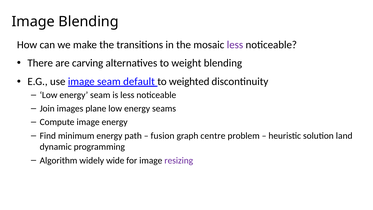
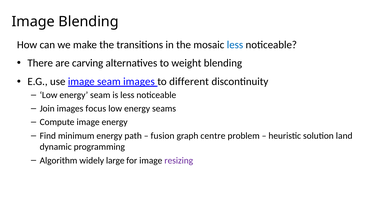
less at (235, 45) colour: purple -> blue
seam default: default -> images
weighted: weighted -> different
plane: plane -> focus
wide: wide -> large
